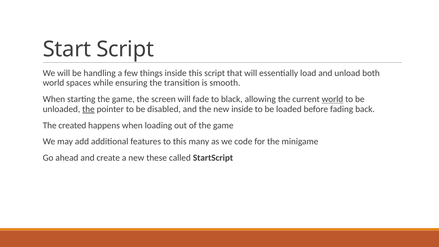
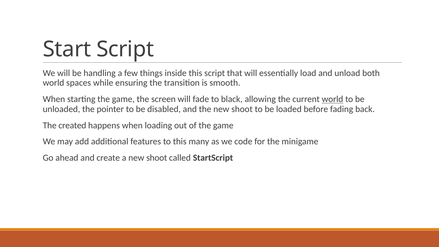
the at (88, 109) underline: present -> none
the new inside: inside -> shoot
a new these: these -> shoot
